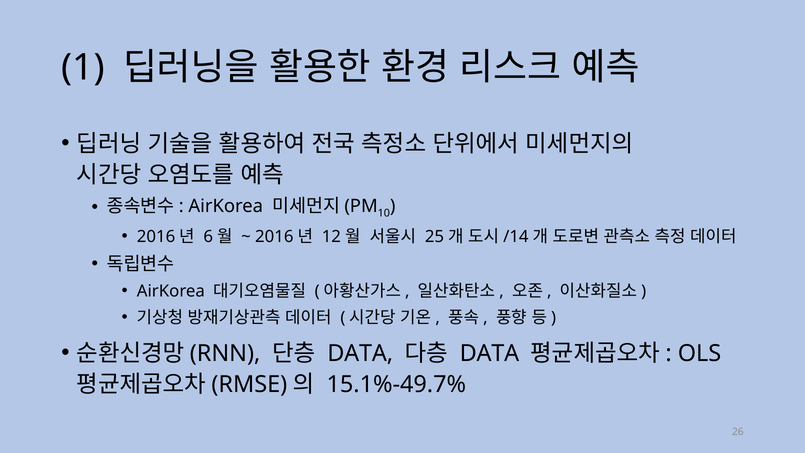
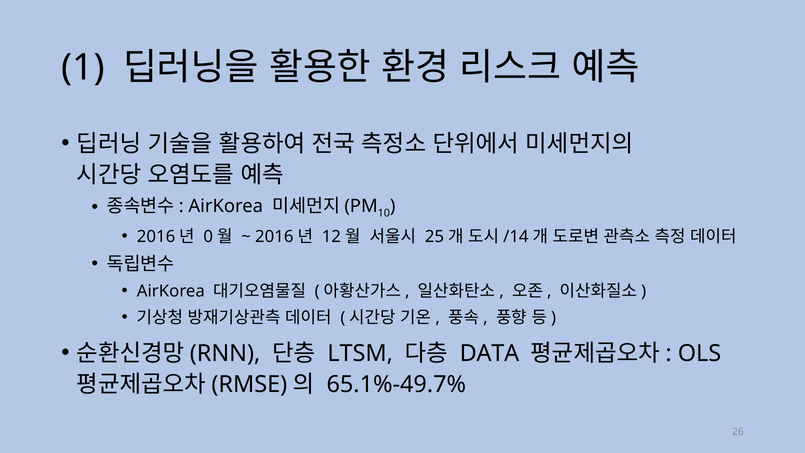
6: 6 -> 0
DATA at (360, 353): DATA -> LTSM
15.1%-49.7%: 15.1%-49.7% -> 65.1%-49.7%
